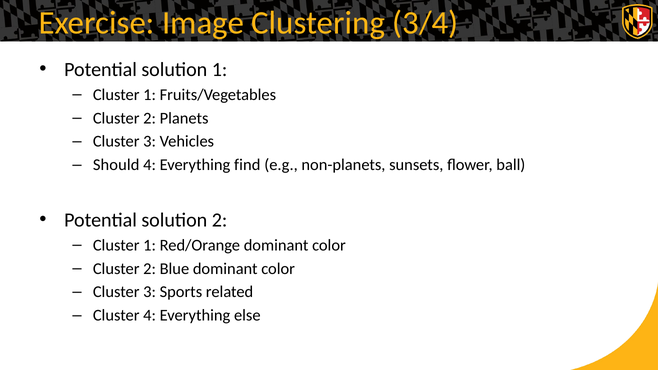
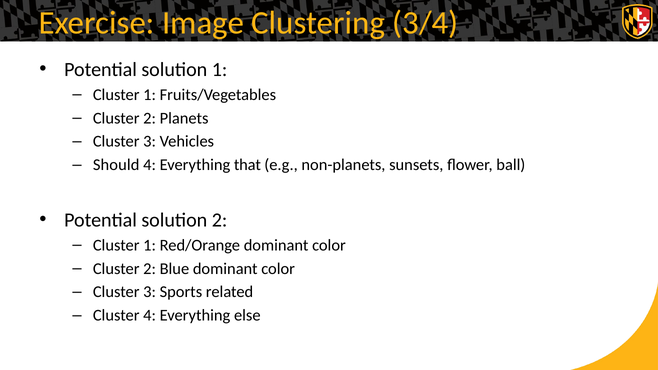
find: find -> that
